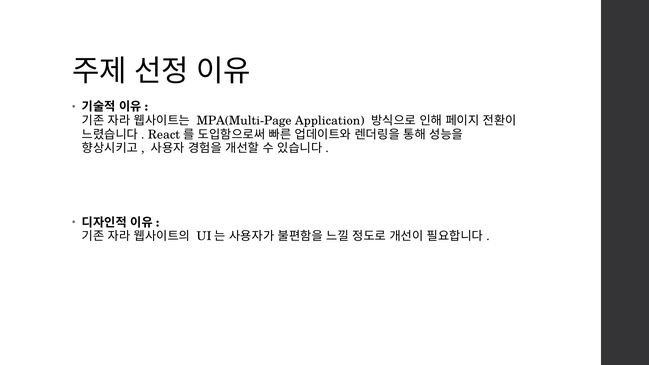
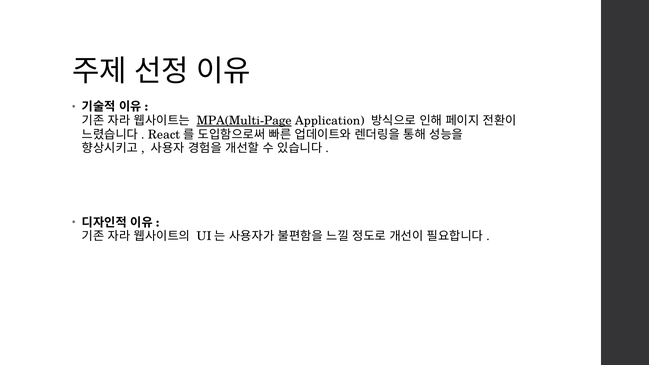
MPA(Multi-Page underline: none -> present
